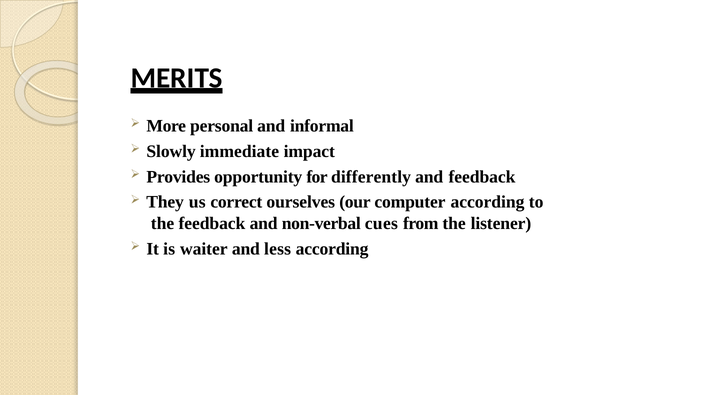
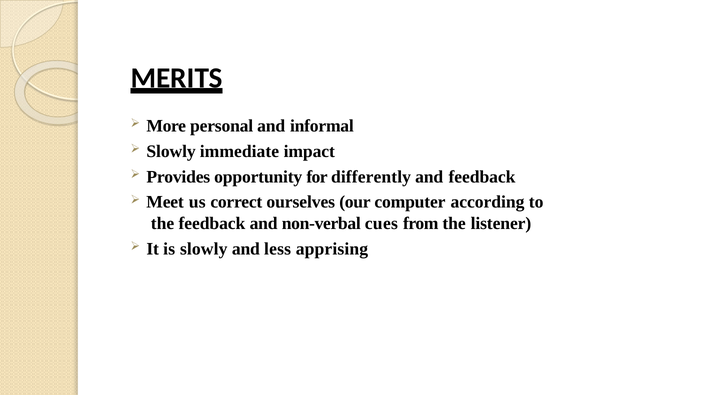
They: They -> Meet
is waiter: waiter -> slowly
less according: according -> apprising
